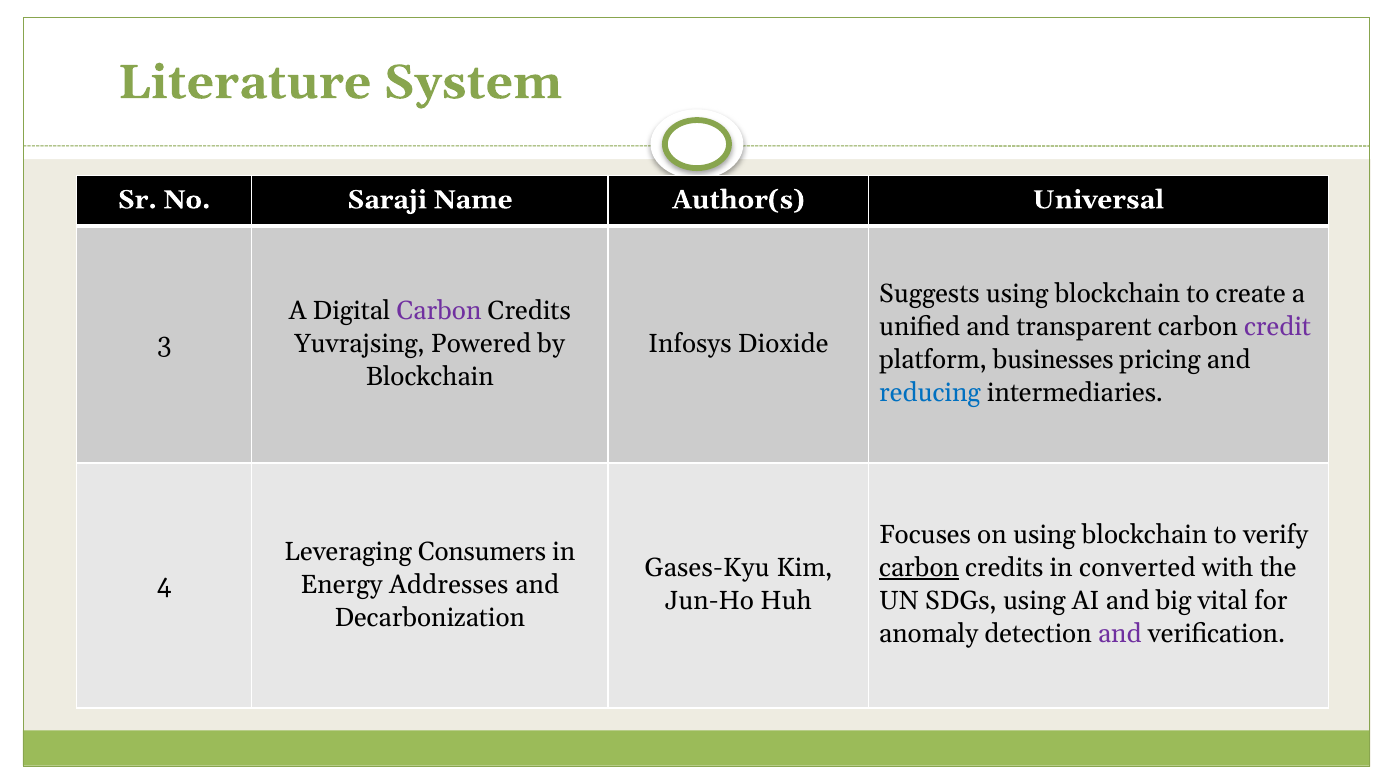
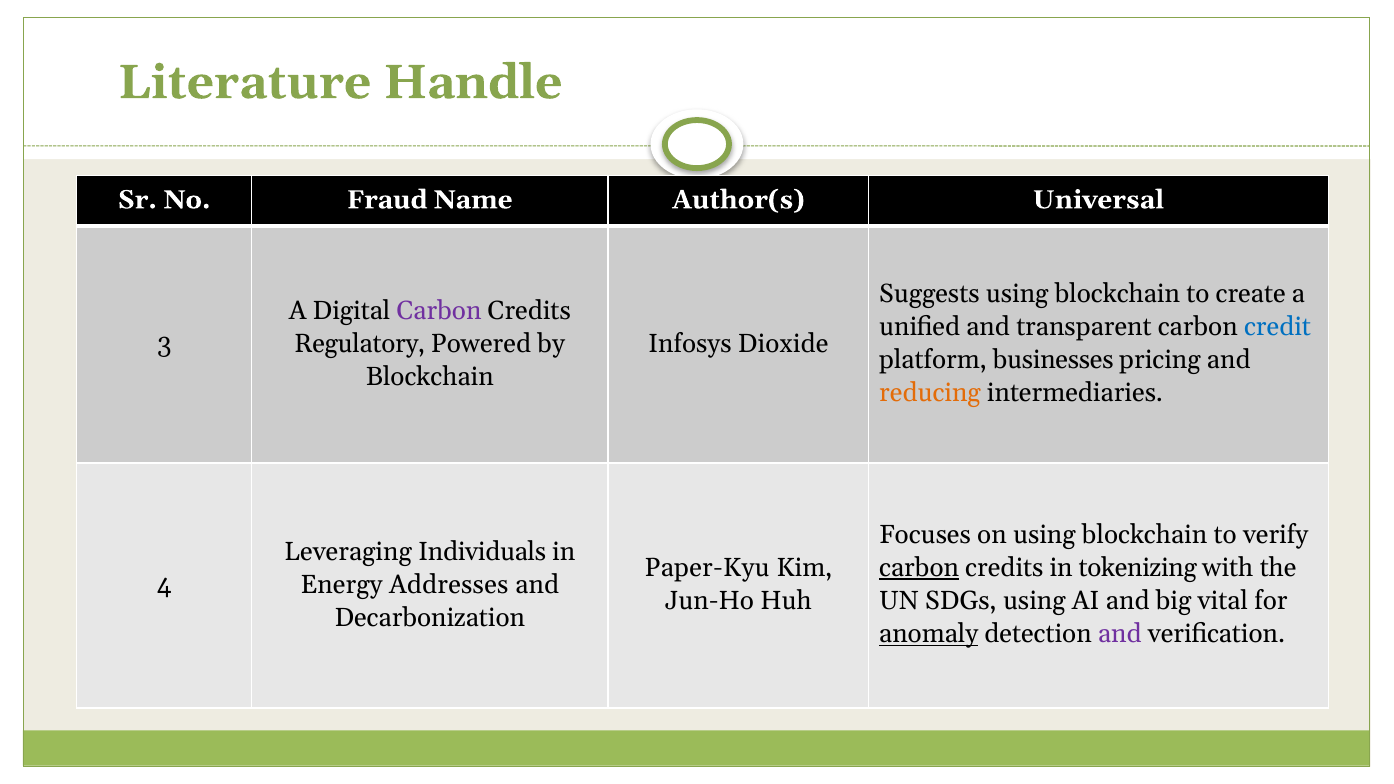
System: System -> Handle
Saraji: Saraji -> Fraud
credit colour: purple -> blue
Yuvrajsing: Yuvrajsing -> Regulatory
reducing colour: blue -> orange
Consumers: Consumers -> Individuals
Gases-Kyu: Gases-Kyu -> Paper-Kyu
converted: converted -> tokenizing
anomaly underline: none -> present
